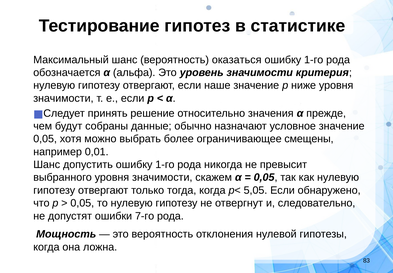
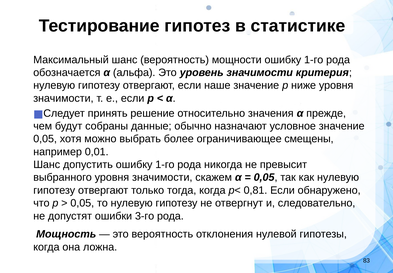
оказаться: оказаться -> мощности
5,05: 5,05 -> 0,81
7-го: 7-го -> 3-го
